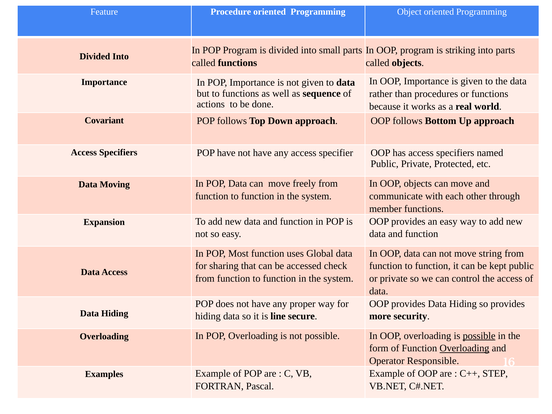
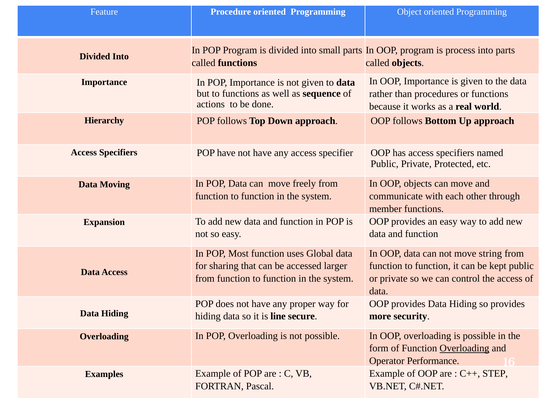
striking: striking -> process
Covariant: Covariant -> Hierarchy
check: check -> larger
possible at (479, 336) underline: present -> none
Responsible: Responsible -> Performance
